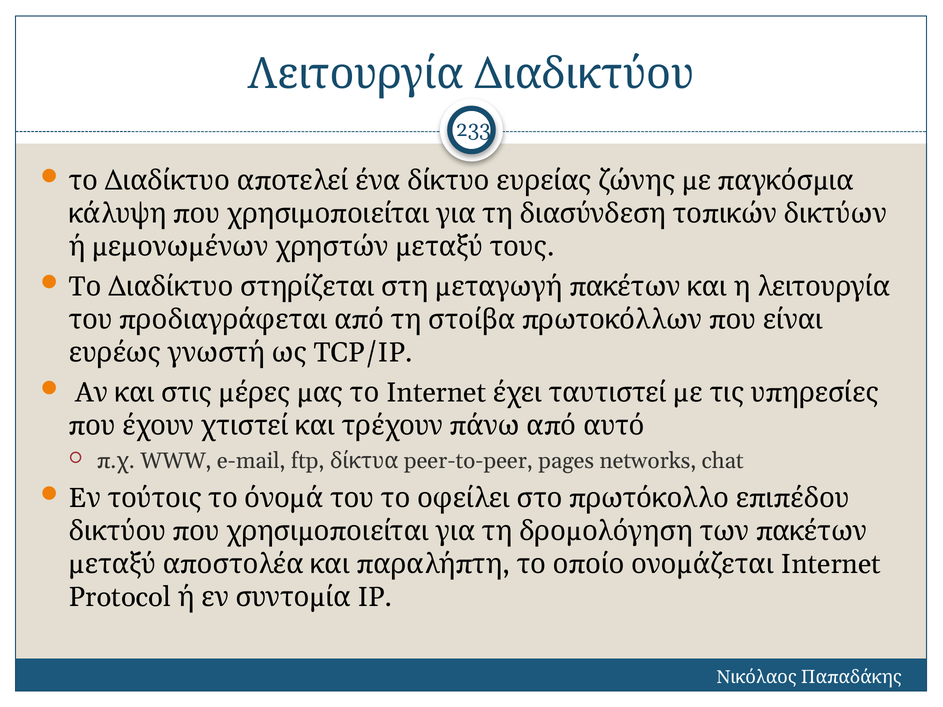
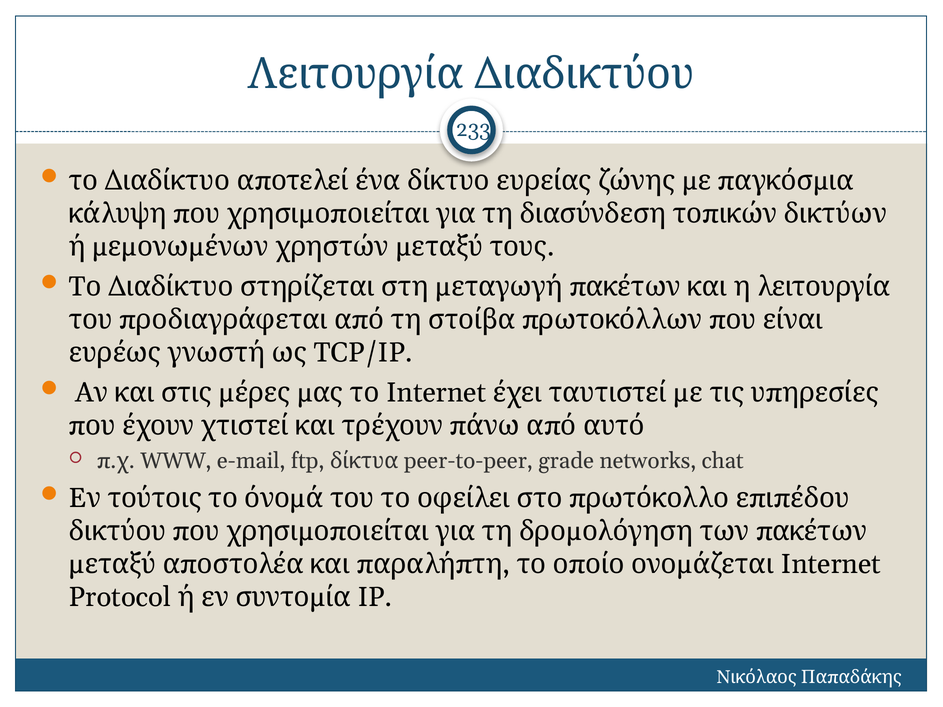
pages: pages -> grade
